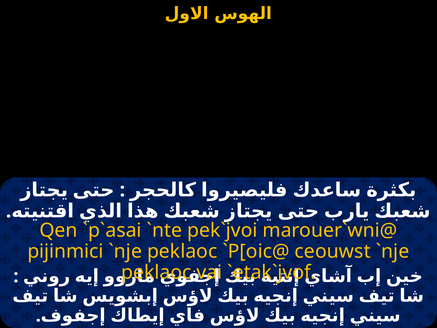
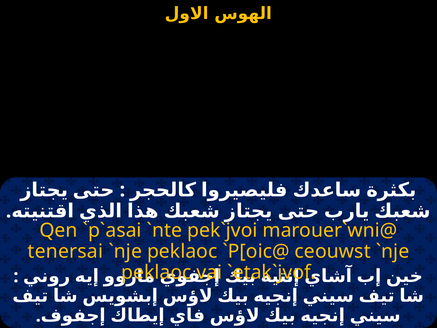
pijinmici: pijinmici -> tenersai
